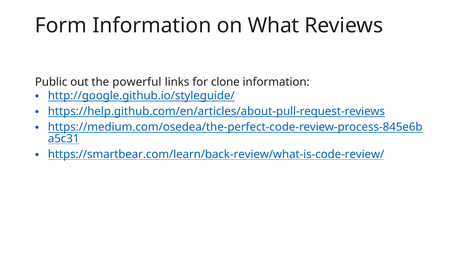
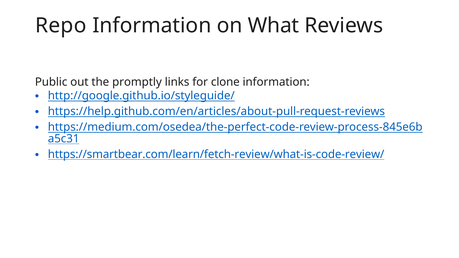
Form: Form -> Repo
powerful: powerful -> promptly
https://smartbear.com/learn/back-review/what-is-code-review/: https://smartbear.com/learn/back-review/what-is-code-review/ -> https://smartbear.com/learn/fetch-review/what-is-code-review/
